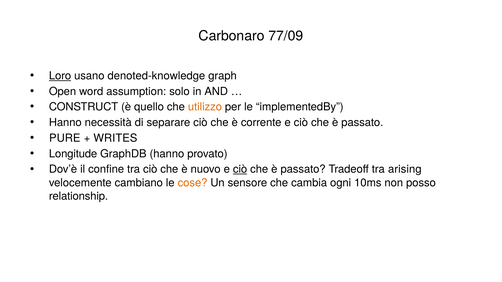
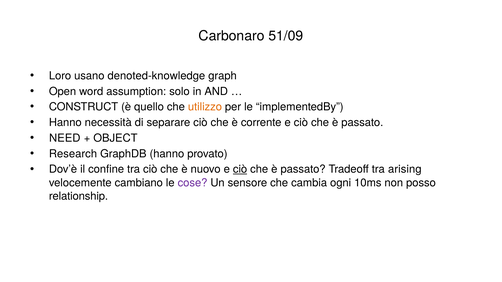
77/09: 77/09 -> 51/09
Loro underline: present -> none
PURE: PURE -> NEED
WRITES: WRITES -> OBJECT
Longitude: Longitude -> Research
cose colour: orange -> purple
